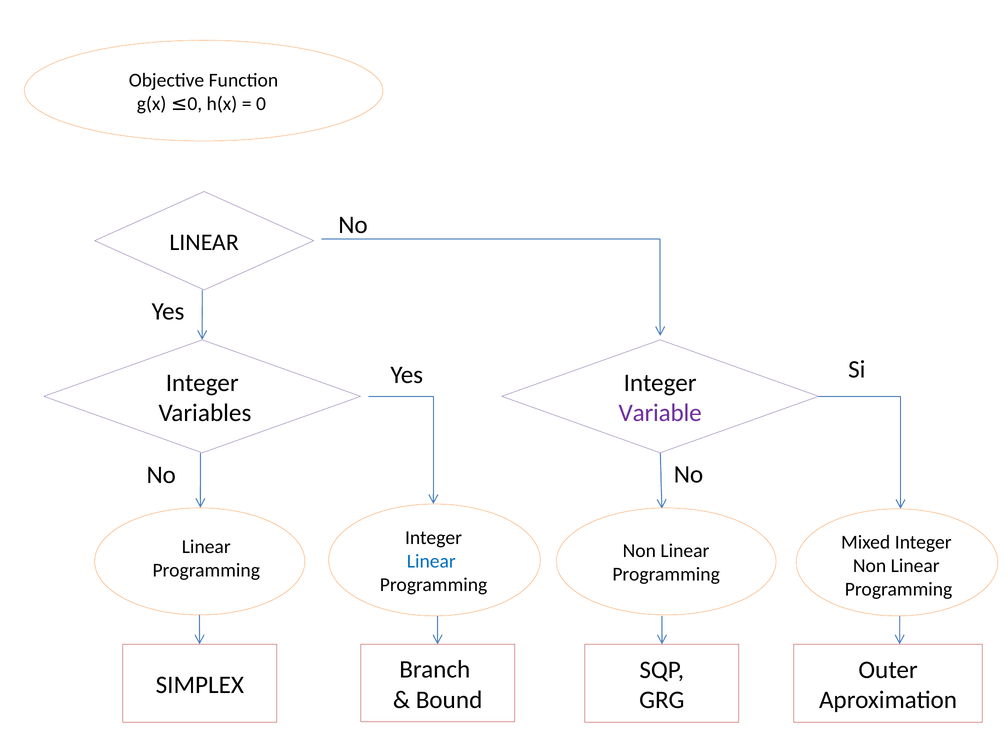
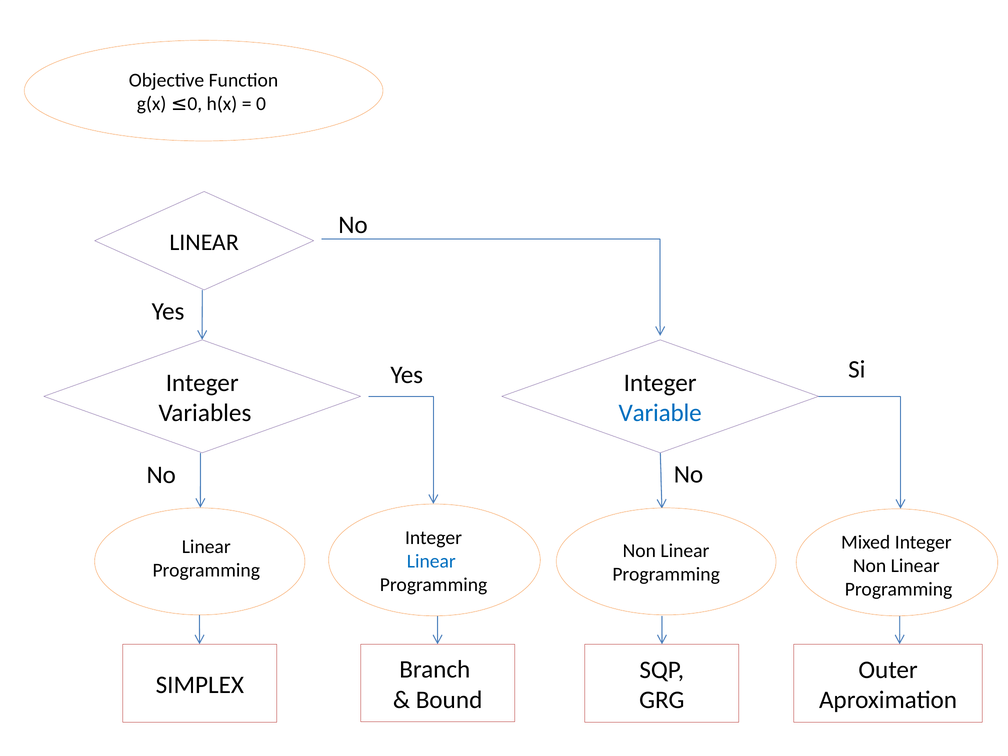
Variable colour: purple -> blue
